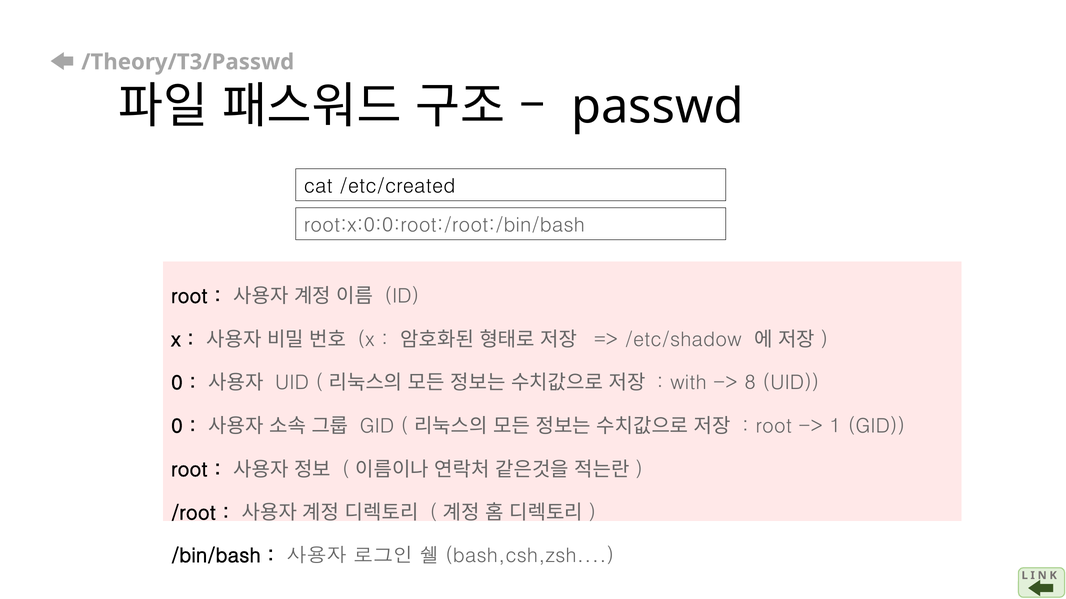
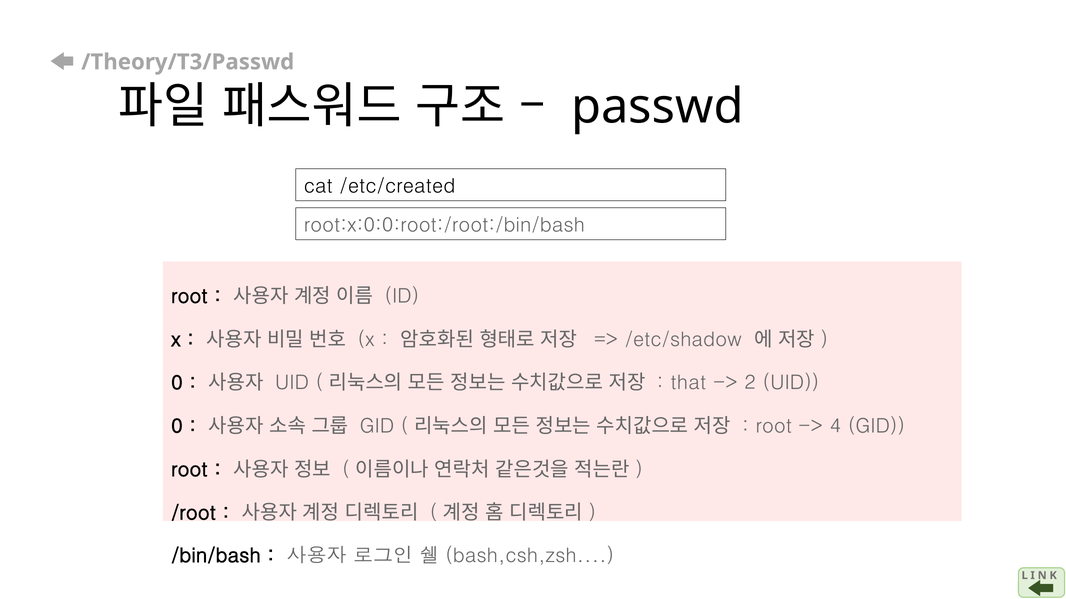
with: with -> that
8: 8 -> 2
1: 1 -> 4
